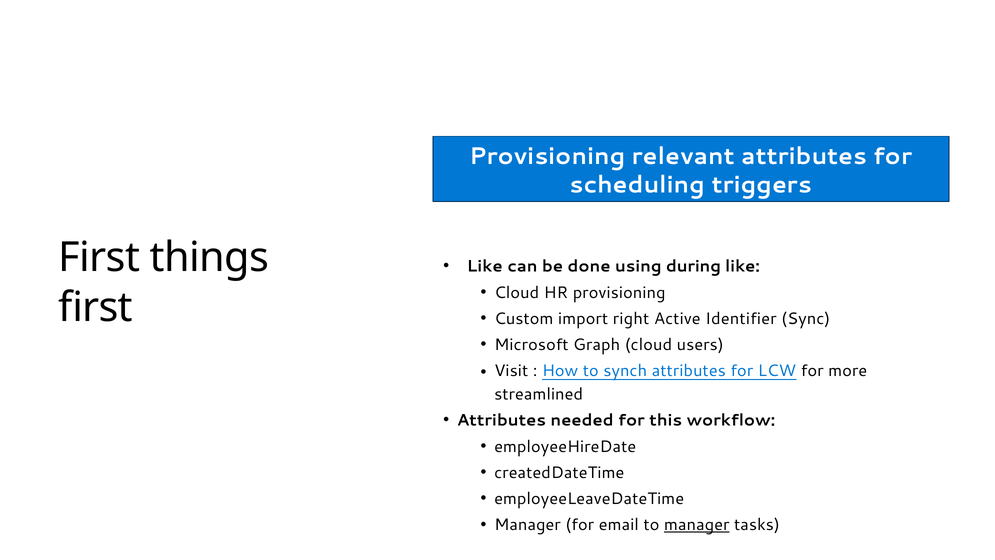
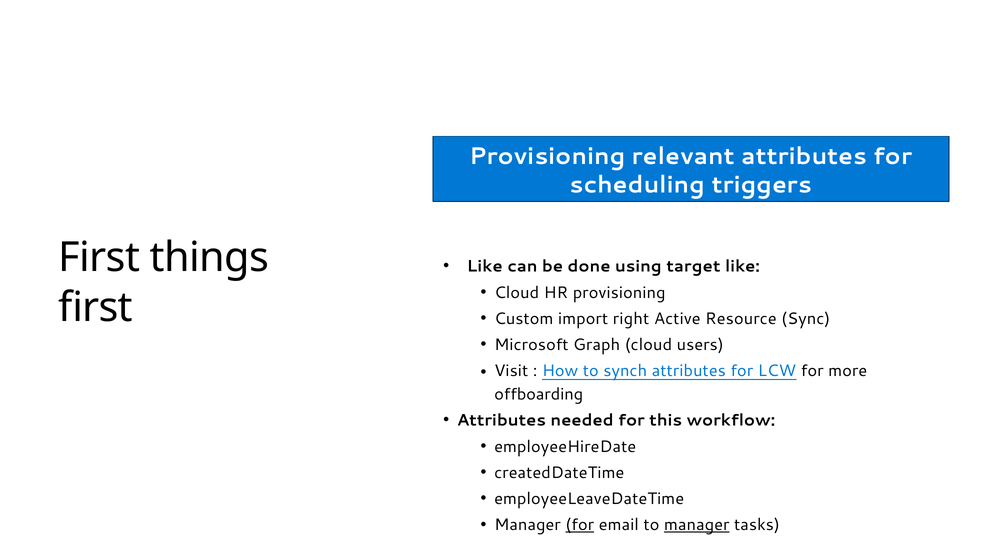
during: during -> target
Identifier: Identifier -> Resource
streamlined: streamlined -> offboarding
for at (580, 525) underline: none -> present
